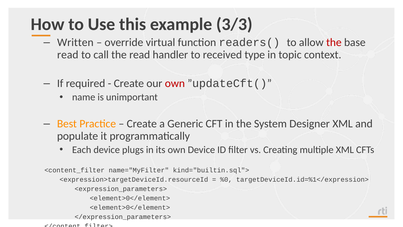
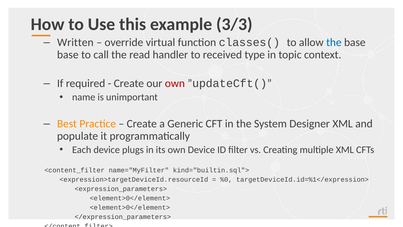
readers(: readers( -> classes(
the at (334, 42) colour: red -> blue
read at (68, 55): read -> base
